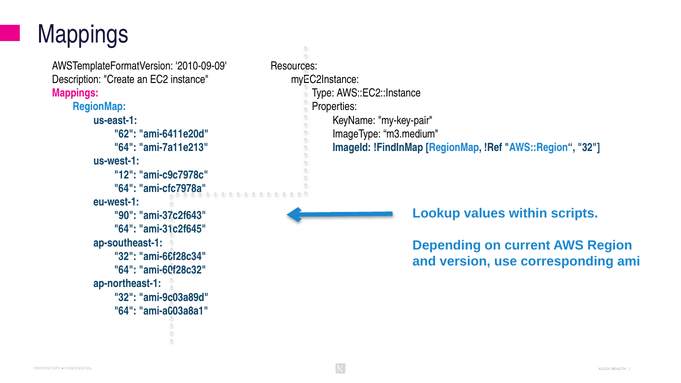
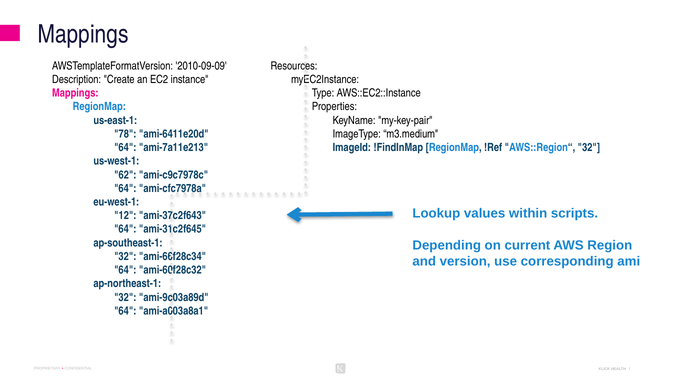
62: 62 -> 78
12: 12 -> 62
90: 90 -> 12
